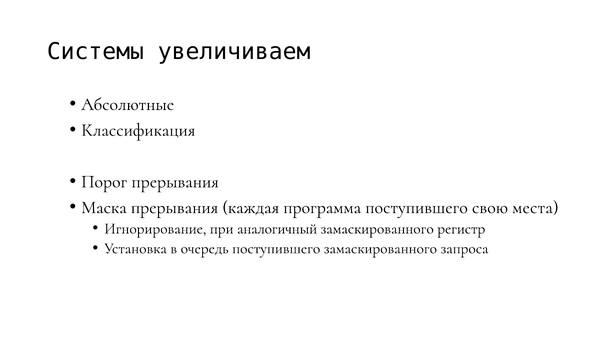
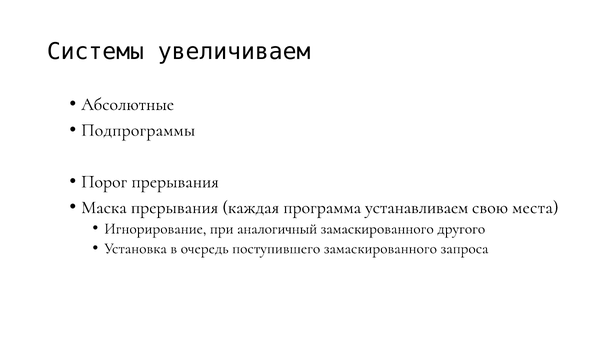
Классификация: Классификация -> Подпрограммы
программа поступившего: поступившего -> устанавливаем
регистр: регистр -> другого
